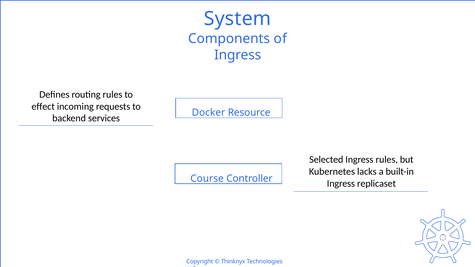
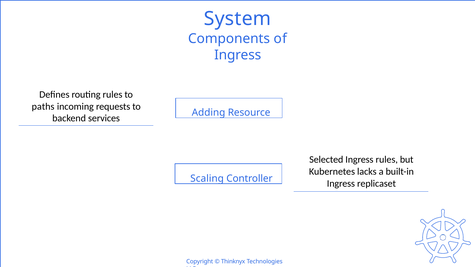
effect: effect -> paths
Docker: Docker -> Adding
Course: Course -> Scaling
